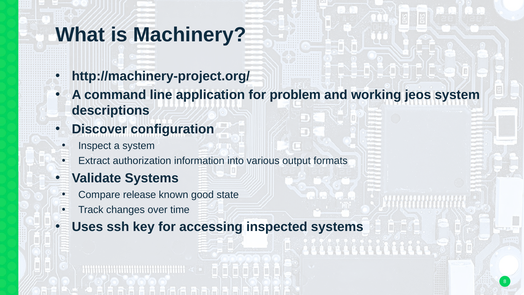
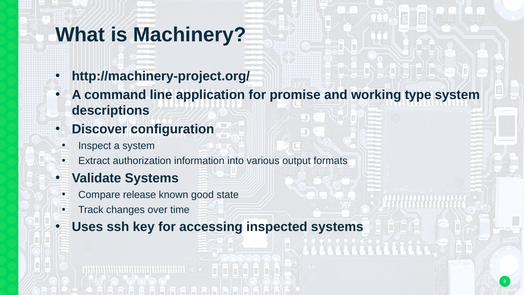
problem: problem -> promise
jeos: jeos -> type
